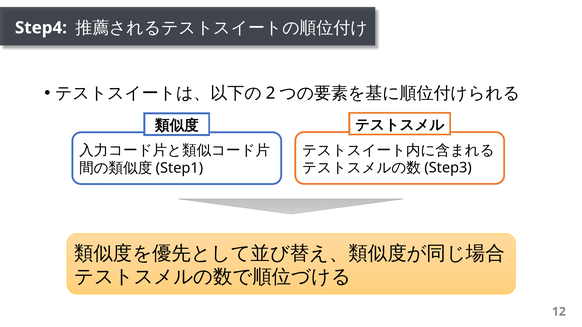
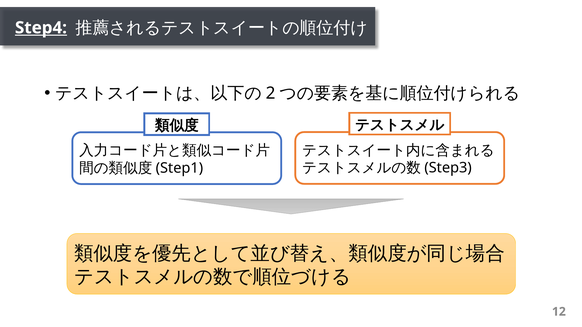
Step4 underline: none -> present
